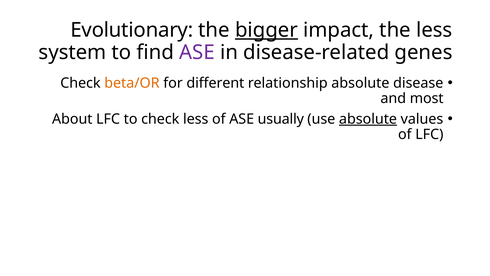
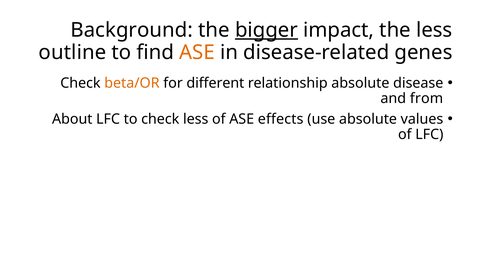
Evolutionary: Evolutionary -> Background
system: system -> outline
ASE at (197, 52) colour: purple -> orange
most: most -> from
usually: usually -> effects
absolute at (368, 119) underline: present -> none
